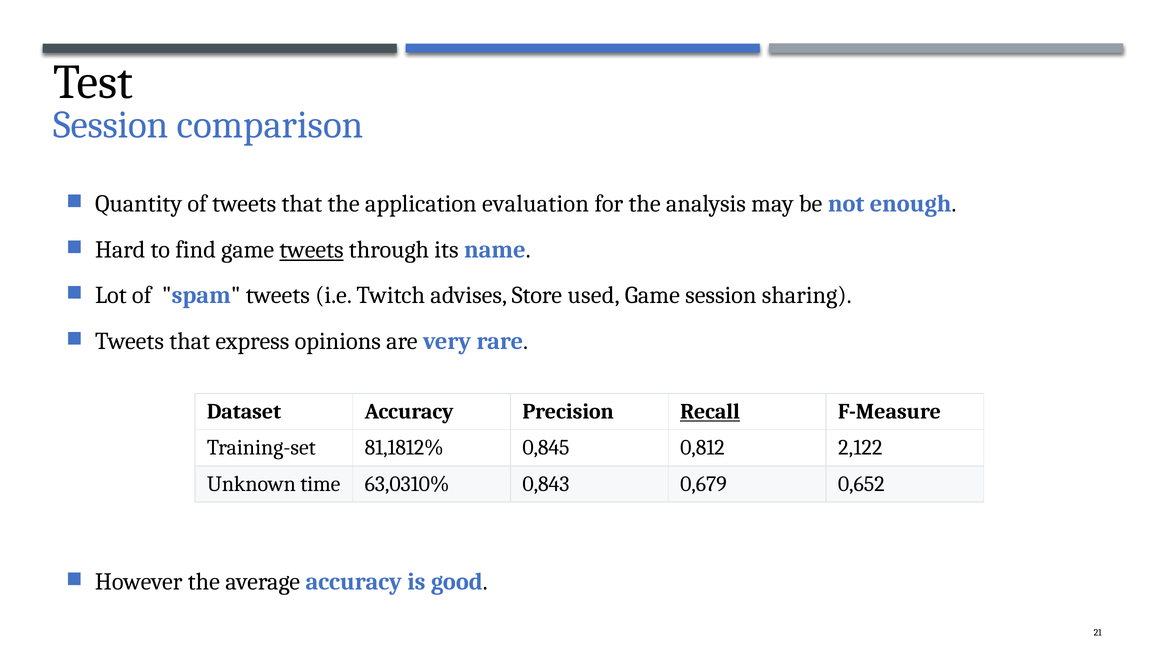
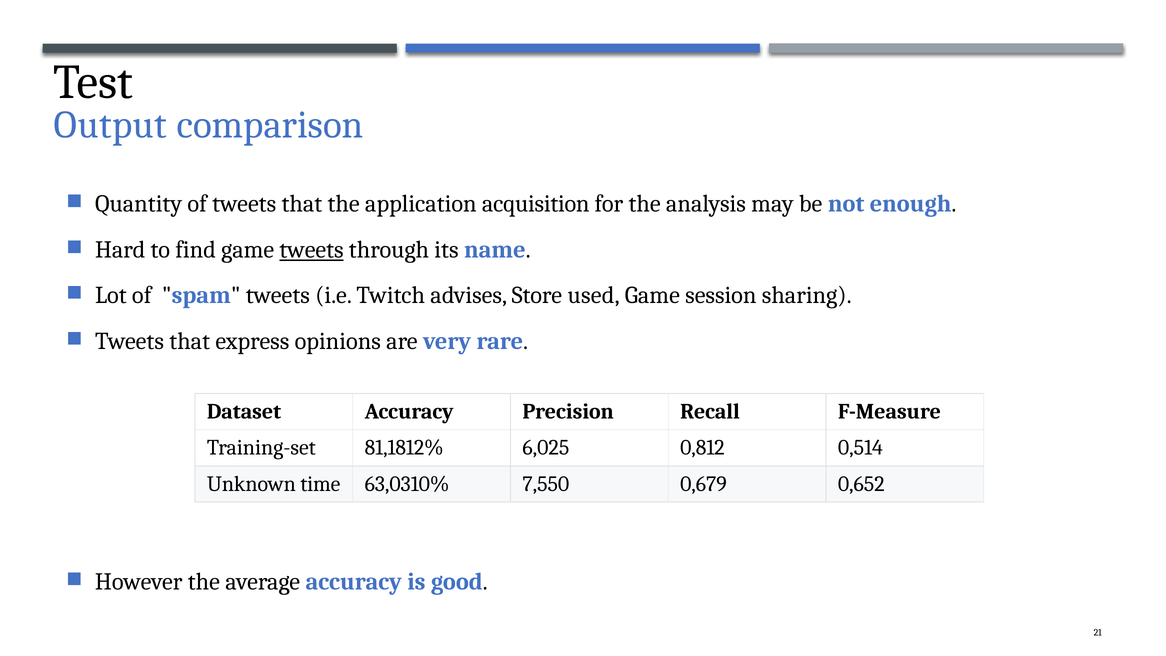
Session at (111, 125): Session -> Output
evaluation: evaluation -> acquisition
Recall underline: present -> none
0,845: 0,845 -> 6,025
2,122: 2,122 -> 0,514
0,843: 0,843 -> 7,550
